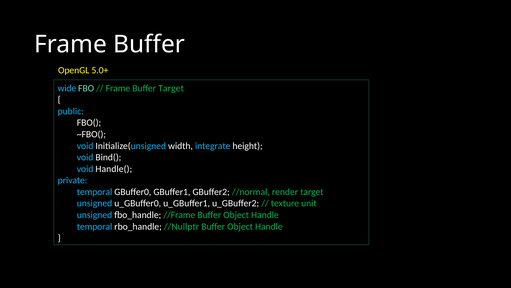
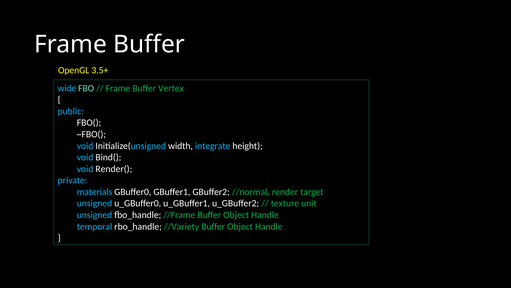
5.0+: 5.0+ -> 3.5+
Buffer Target: Target -> Vertex
Handle(: Handle( -> Render(
temporal at (95, 192): temporal -> materials
//Nullptr: //Nullptr -> //Variety
